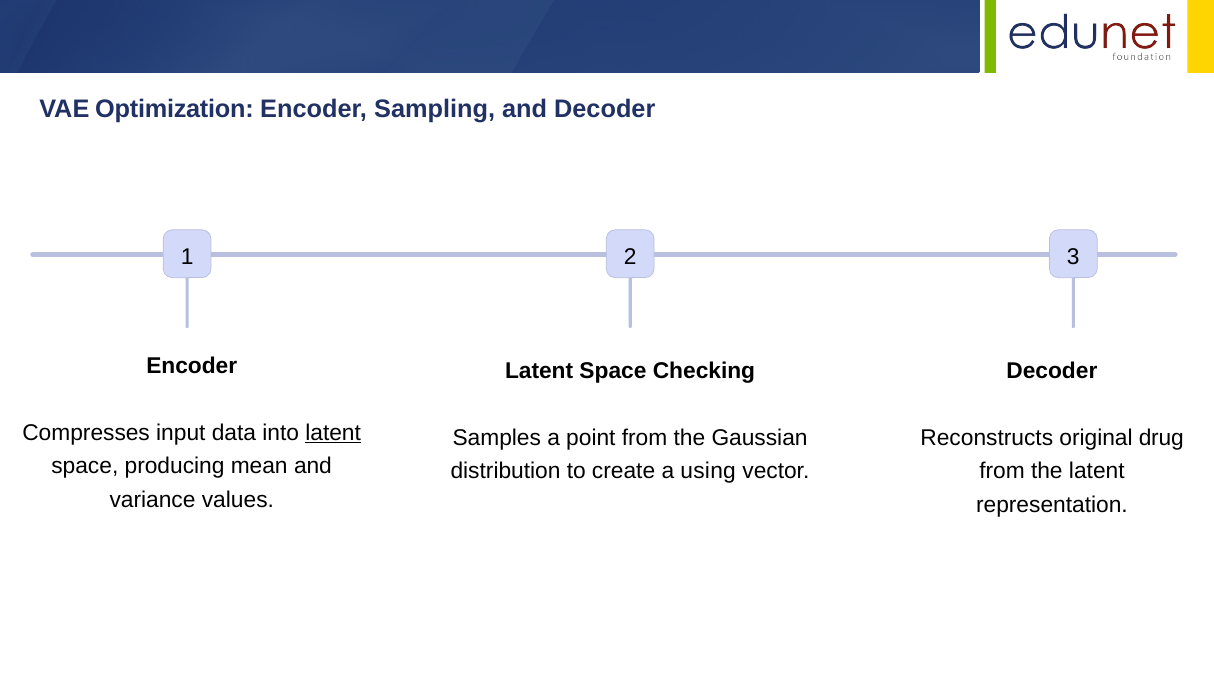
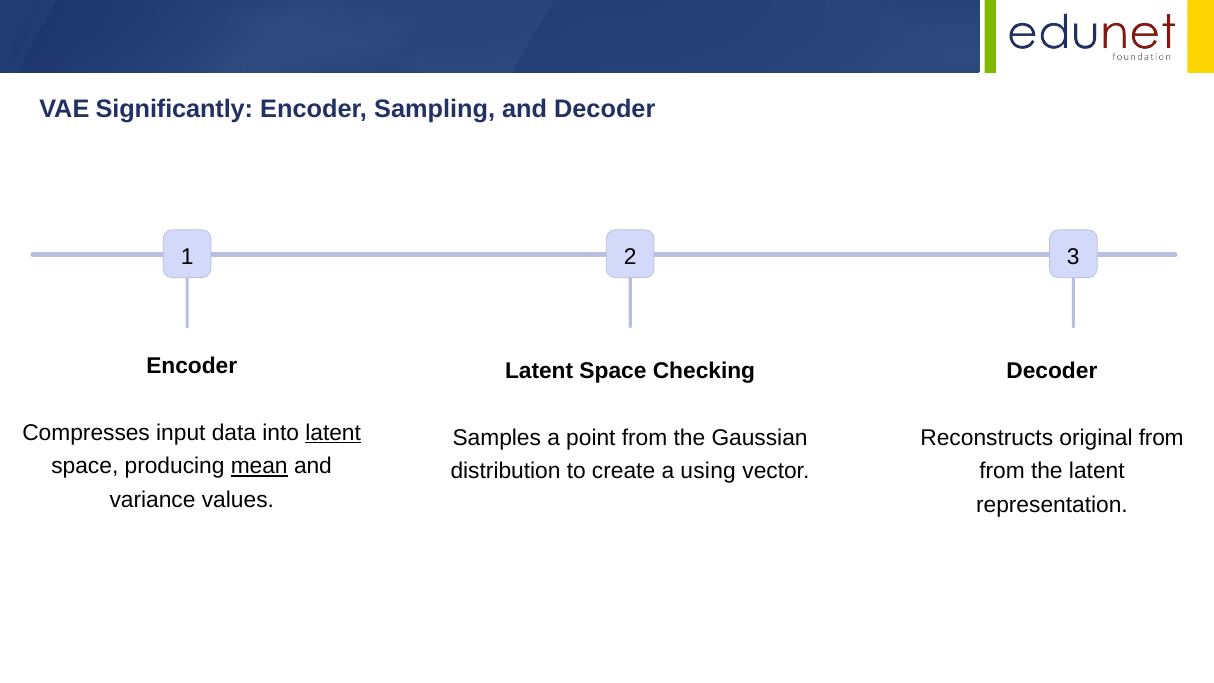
Optimization: Optimization -> Significantly
original drug: drug -> from
mean underline: none -> present
